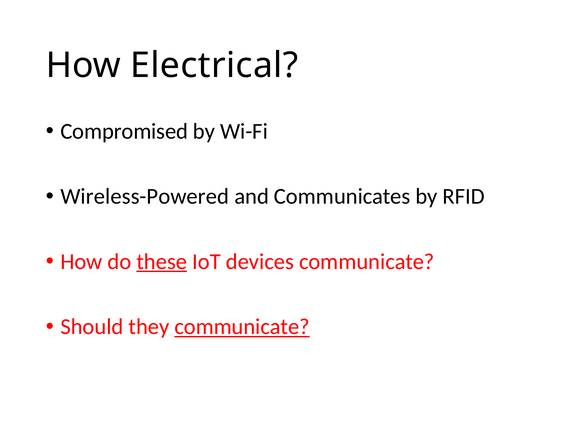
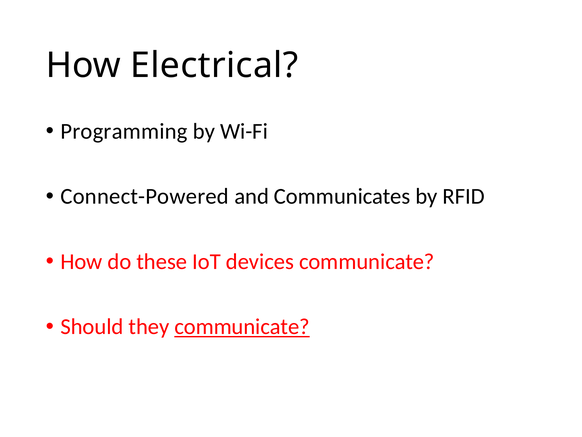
Compromised: Compromised -> Programming
Wireless-Powered: Wireless-Powered -> Connect-Powered
these underline: present -> none
